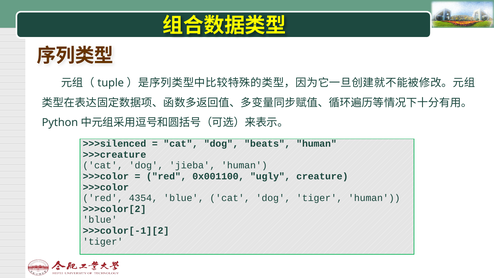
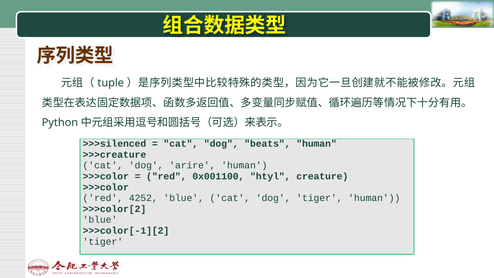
jieba: jieba -> arire
ugly: ugly -> htyl
4354: 4354 -> 4252
